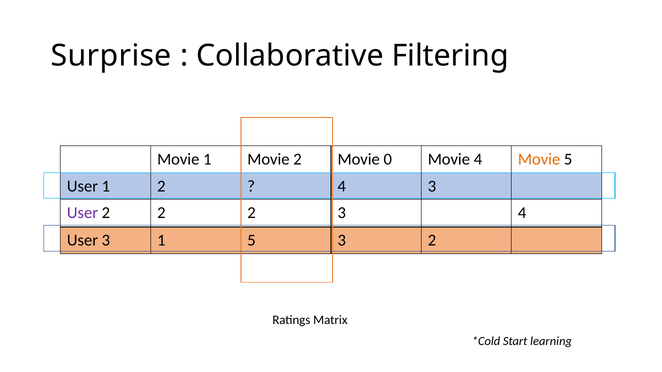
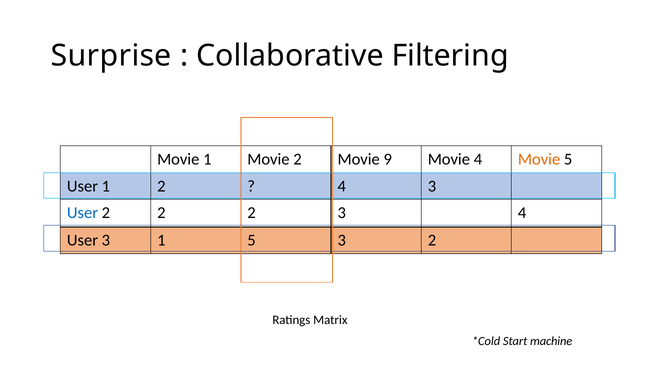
0: 0 -> 9
User at (82, 213) colour: purple -> blue
learning: learning -> machine
